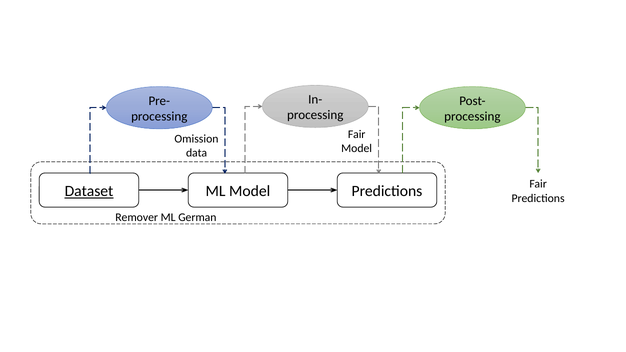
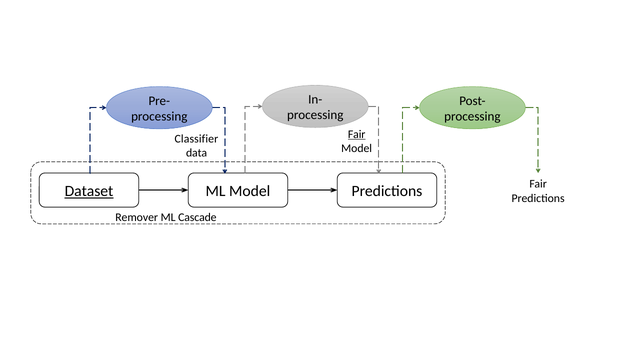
Fair at (357, 134) underline: none -> present
Omission: Omission -> Classifier
German: German -> Cascade
